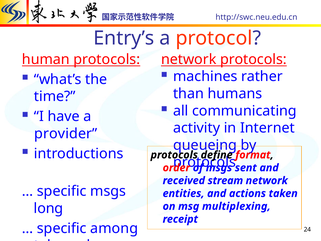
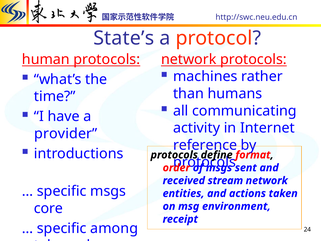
Entry’s: Entry’s -> State’s
queueing: queueing -> reference
long: long -> core
multiplexing: multiplexing -> environment
